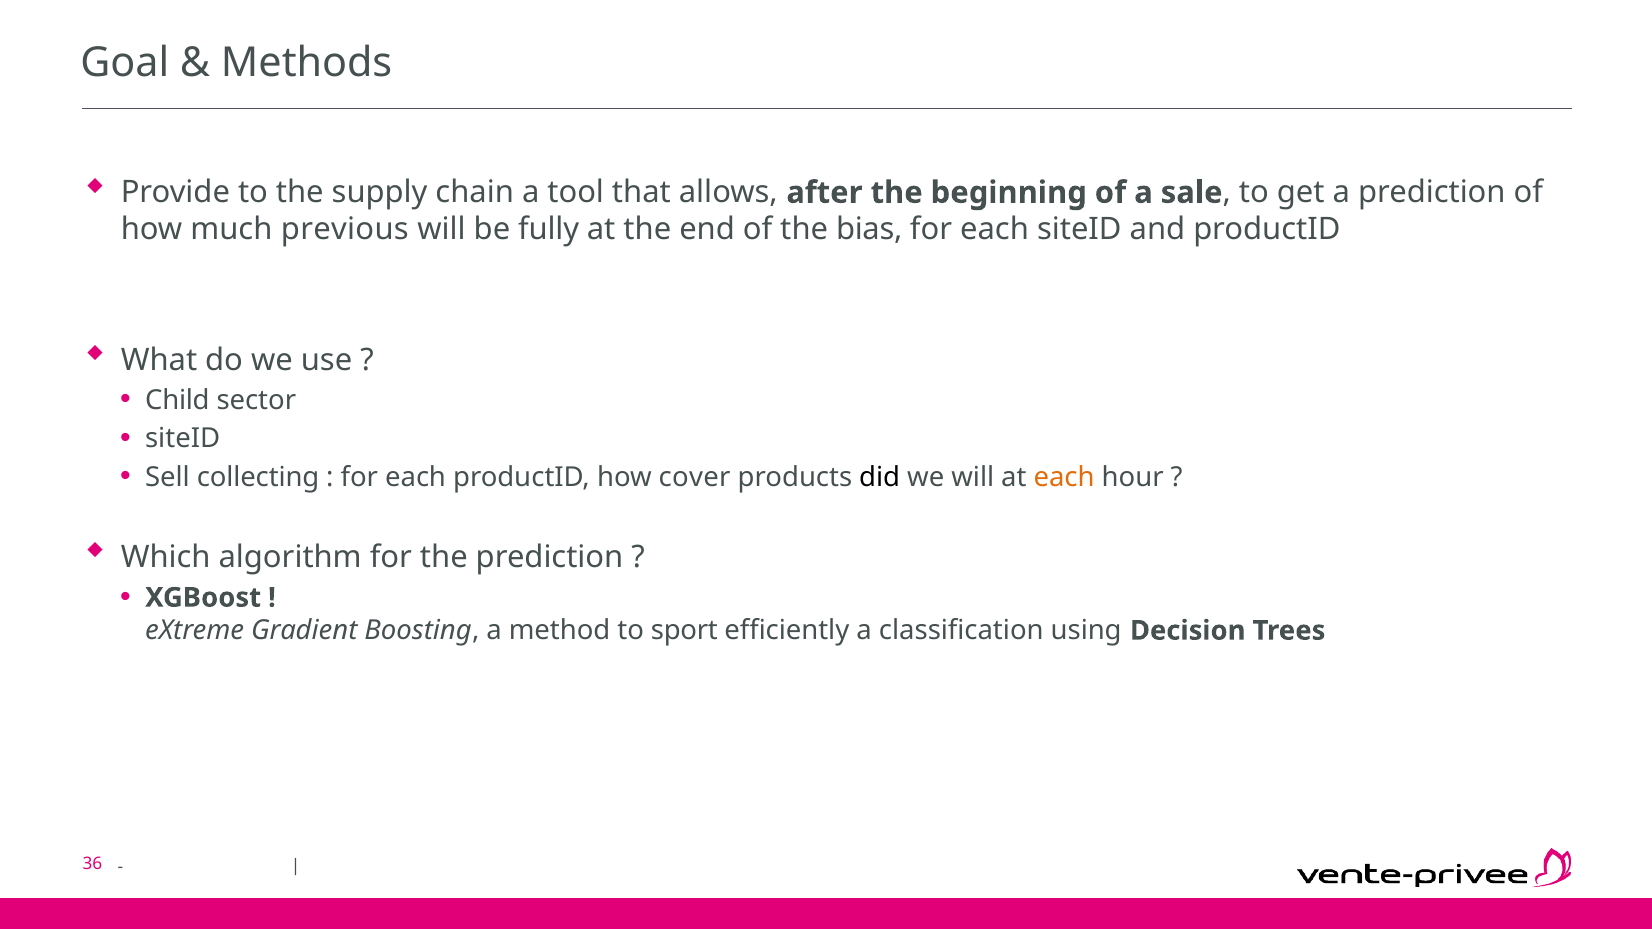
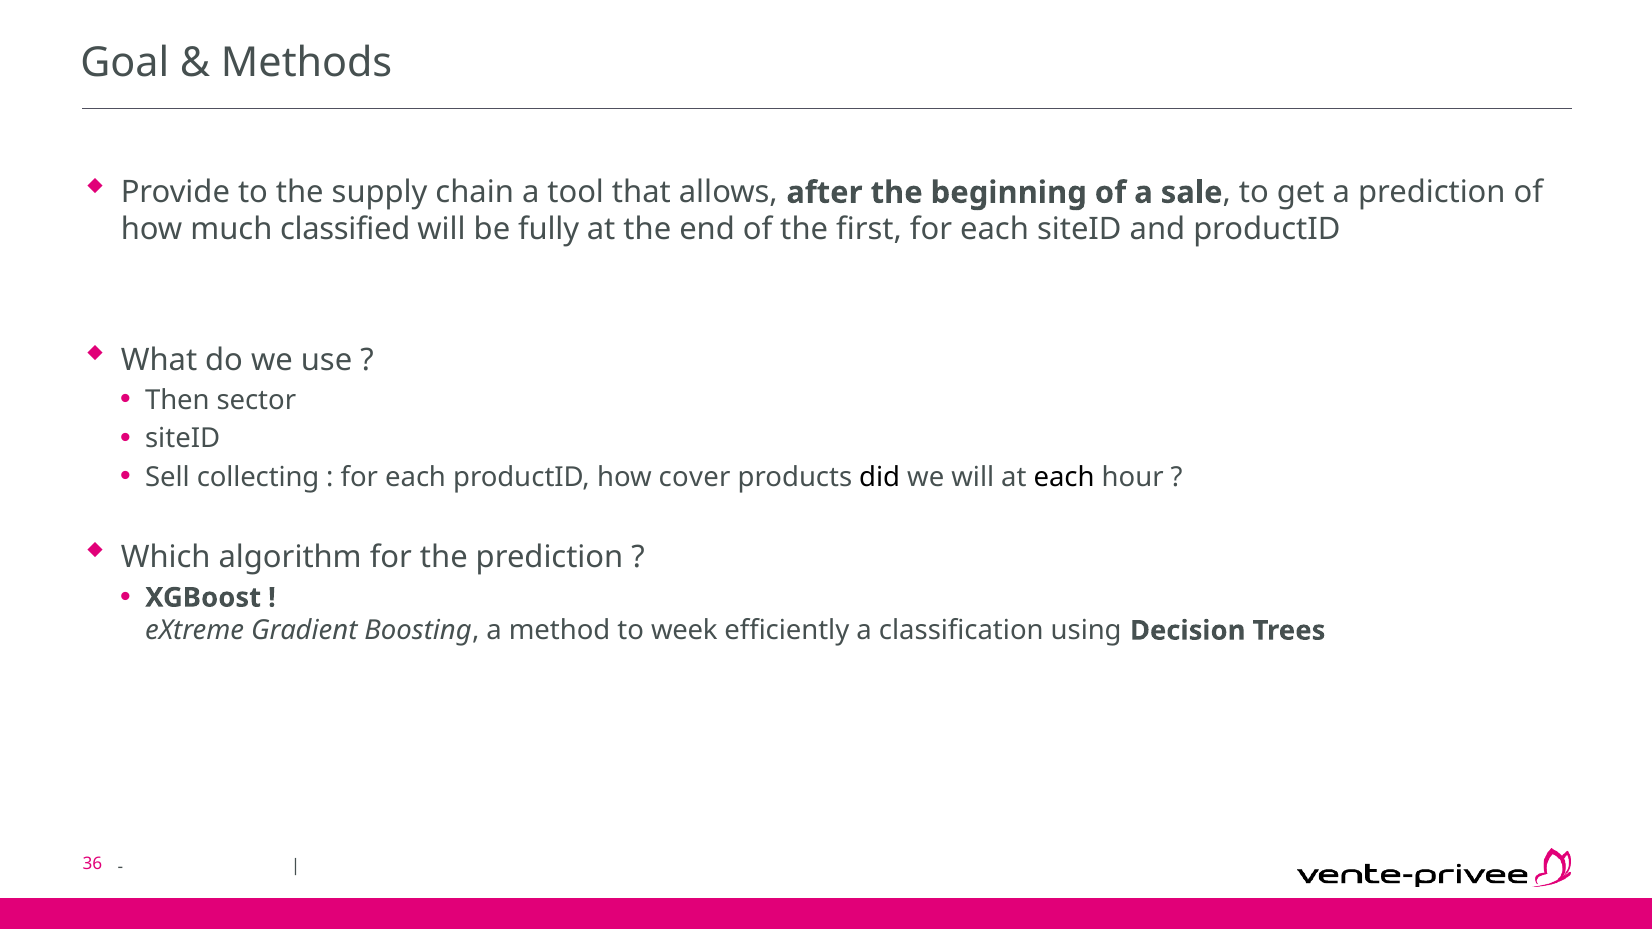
previous: previous -> classified
bias: bias -> first
Child: Child -> Then
each at (1064, 477) colour: orange -> black
sport: sport -> week
